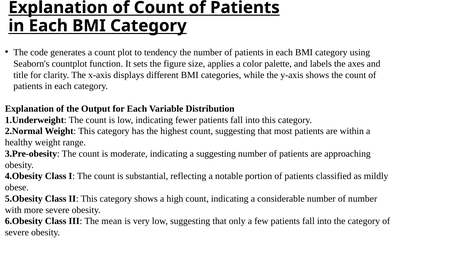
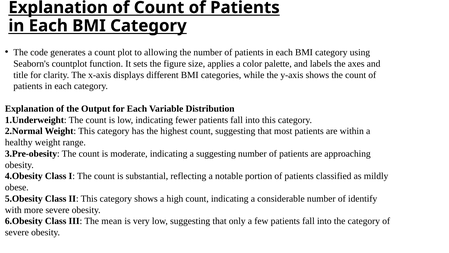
tendency: tendency -> allowing
of number: number -> identify
